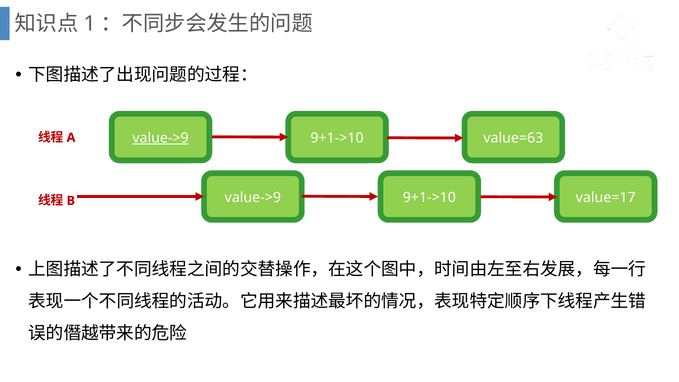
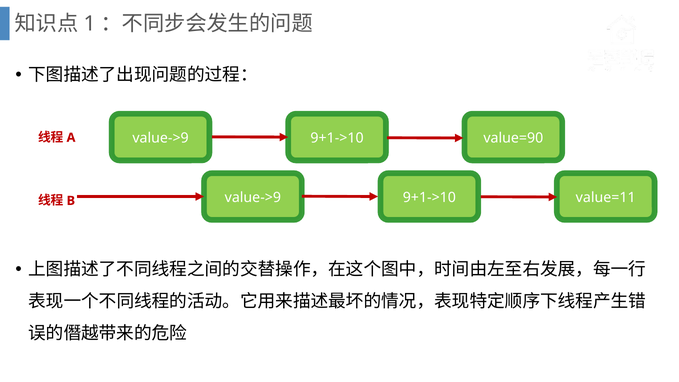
value->9 at (161, 138) underline: present -> none
value=63: value=63 -> value=90
value=17: value=17 -> value=11
